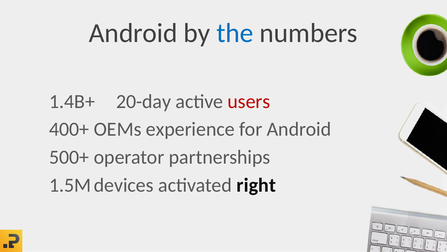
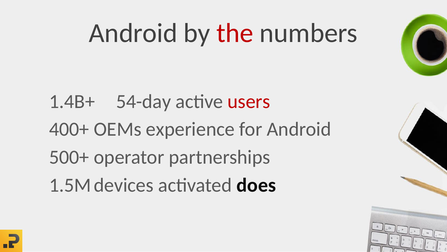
the colour: blue -> red
20-day: 20-day -> 54-day
right: right -> does
